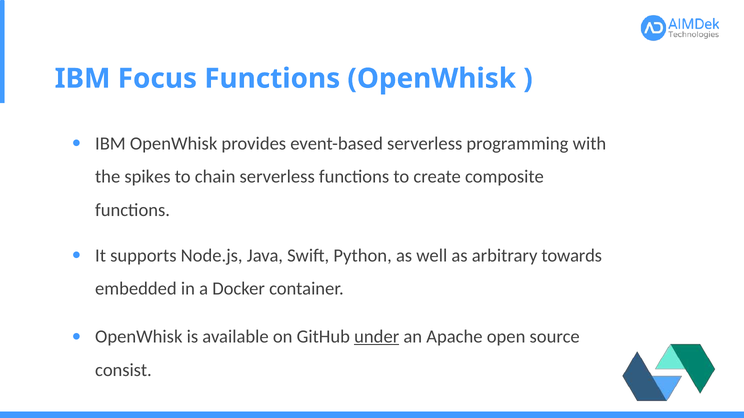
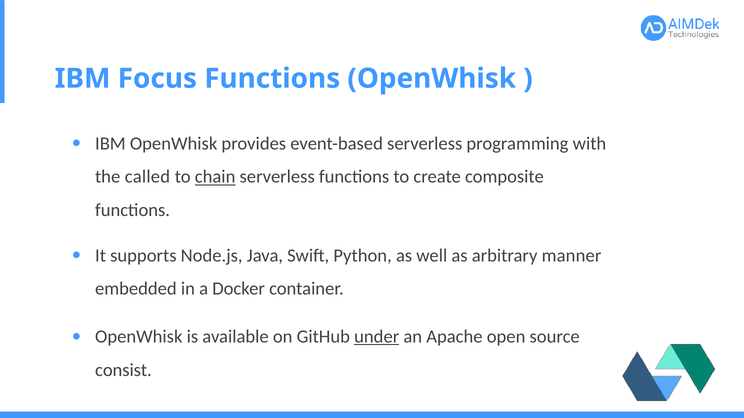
spikes: spikes -> called
chain underline: none -> present
towards: towards -> manner
